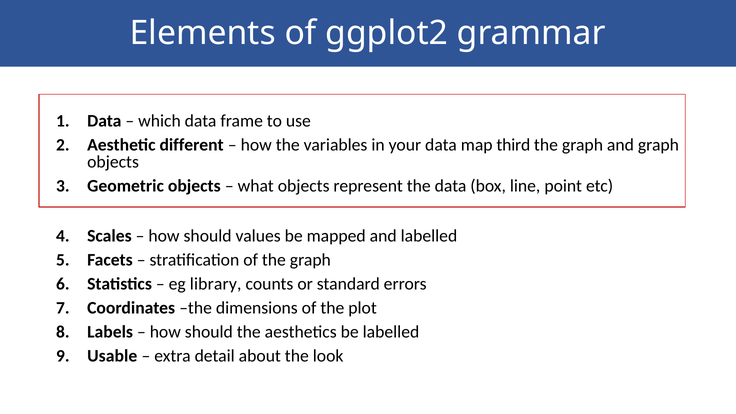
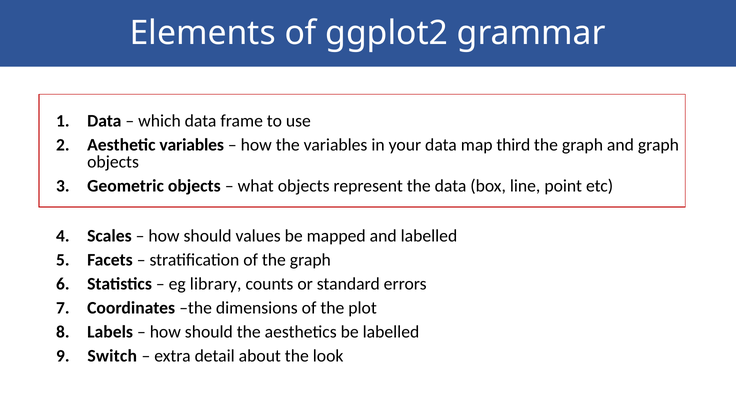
Aesthetic different: different -> variables
Usable: Usable -> Switch
